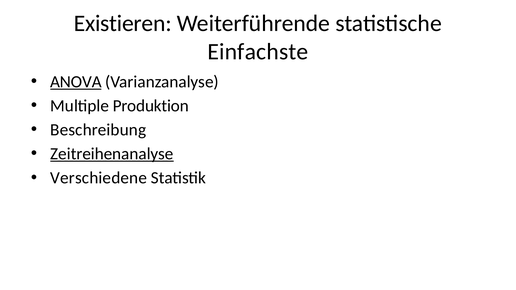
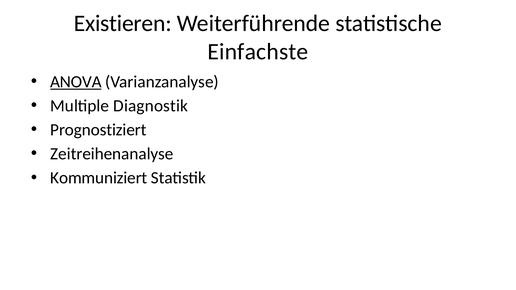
Produktion: Produktion -> Diagnostik
Beschreibung: Beschreibung -> Prognostiziert
Zeitreihenanalyse underline: present -> none
Verschiedene: Verschiedene -> Kommuniziert
